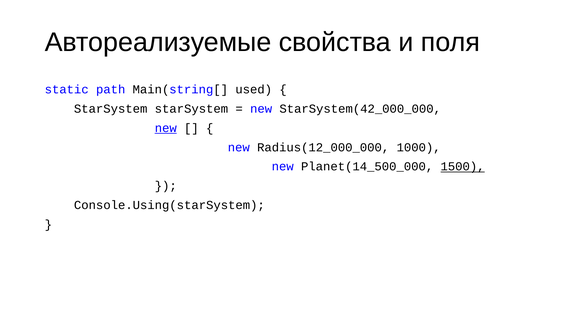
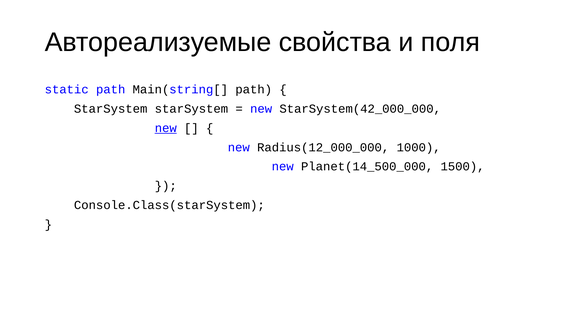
Main(string[ used: used -> path
1500 underline: present -> none
Console.Using(starSystem: Console.Using(starSystem -> Console.Class(starSystem
